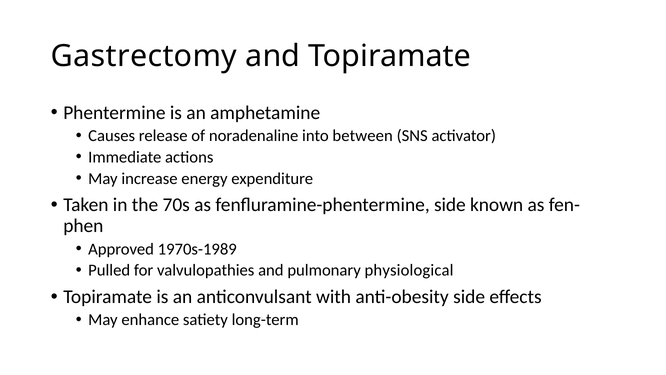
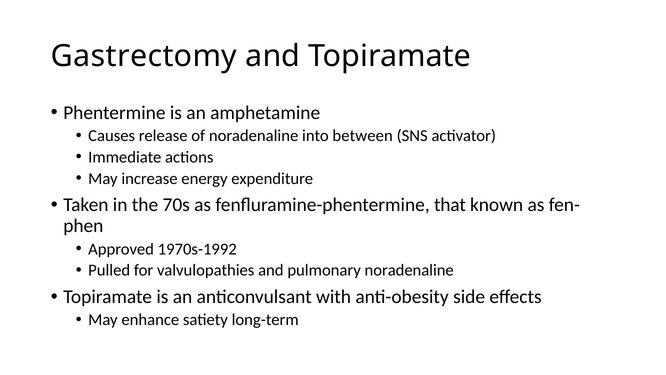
fenfluramine-phentermine side: side -> that
1970s-1989: 1970s-1989 -> 1970s-1992
pulmonary physiological: physiological -> noradenaline
